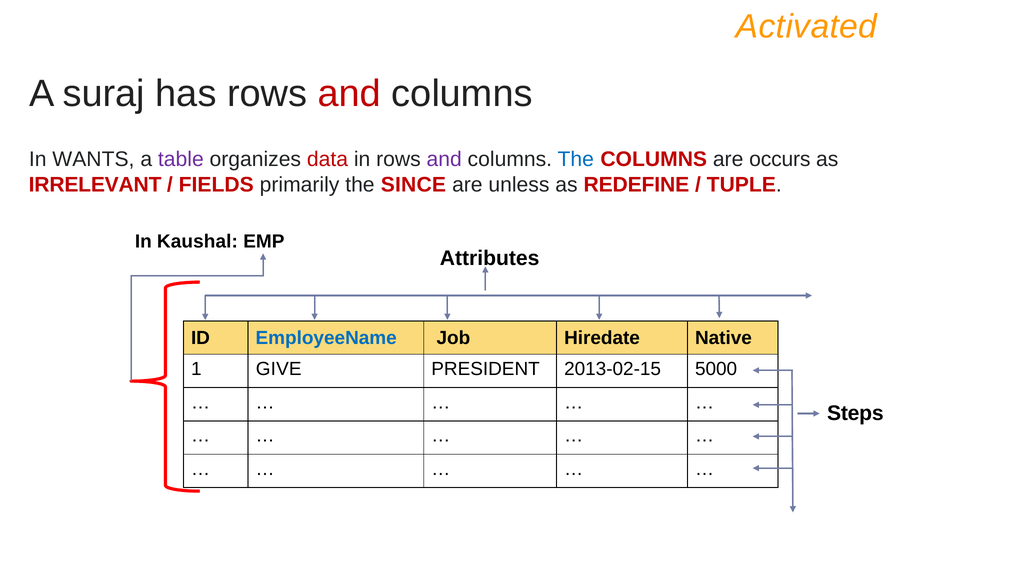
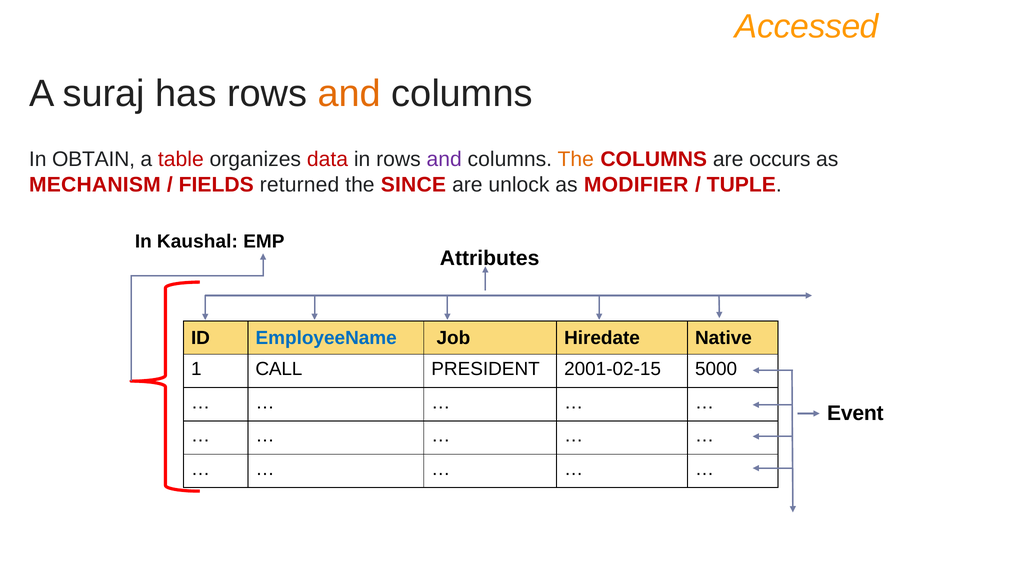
Activated: Activated -> Accessed
and at (349, 94) colour: red -> orange
WANTS: WANTS -> OBTAIN
table colour: purple -> red
The at (576, 159) colour: blue -> orange
IRRELEVANT: IRRELEVANT -> MECHANISM
primarily: primarily -> returned
unless: unless -> unlock
REDEFINE: REDEFINE -> MODIFIER
GIVE: GIVE -> CALL
2013-02-15: 2013-02-15 -> 2001-02-15
Steps: Steps -> Event
